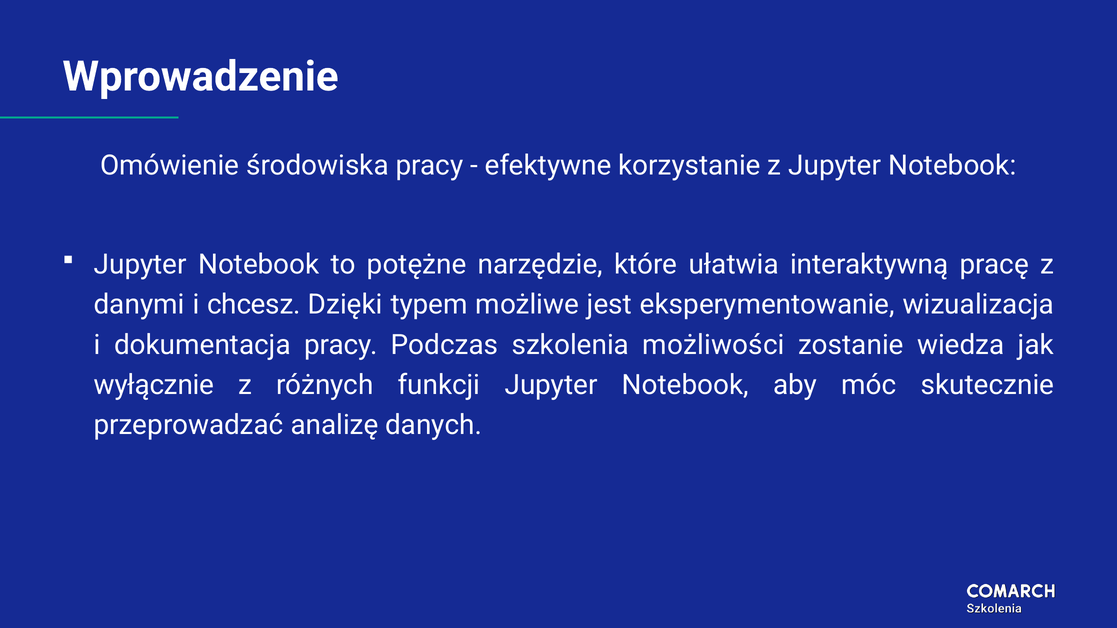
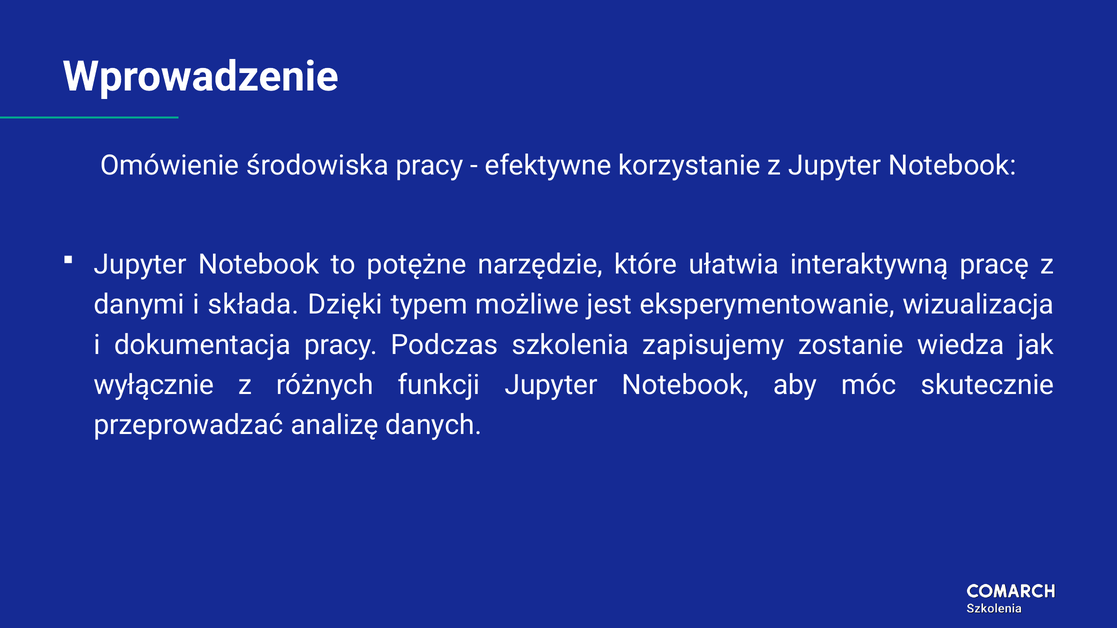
chcesz: chcesz -> składa
możliwości: możliwości -> zapisujemy
